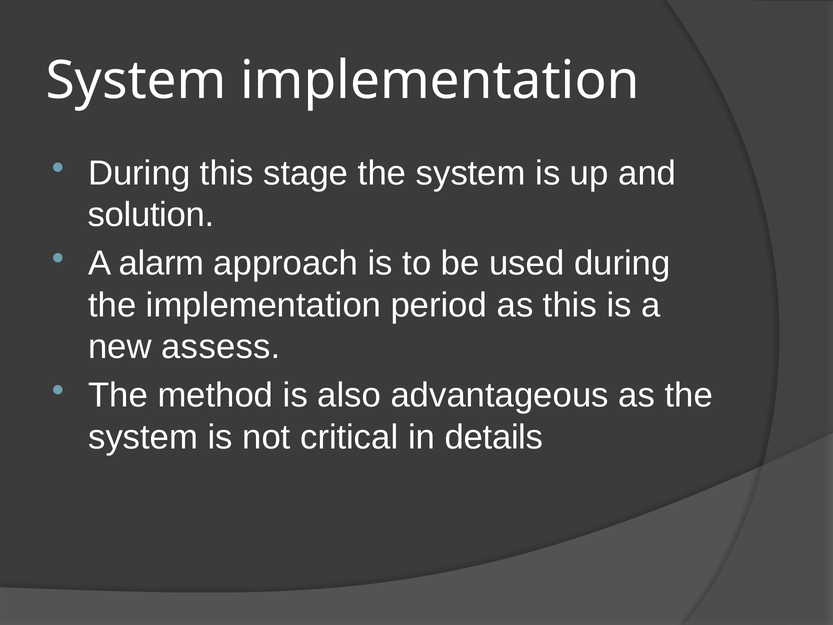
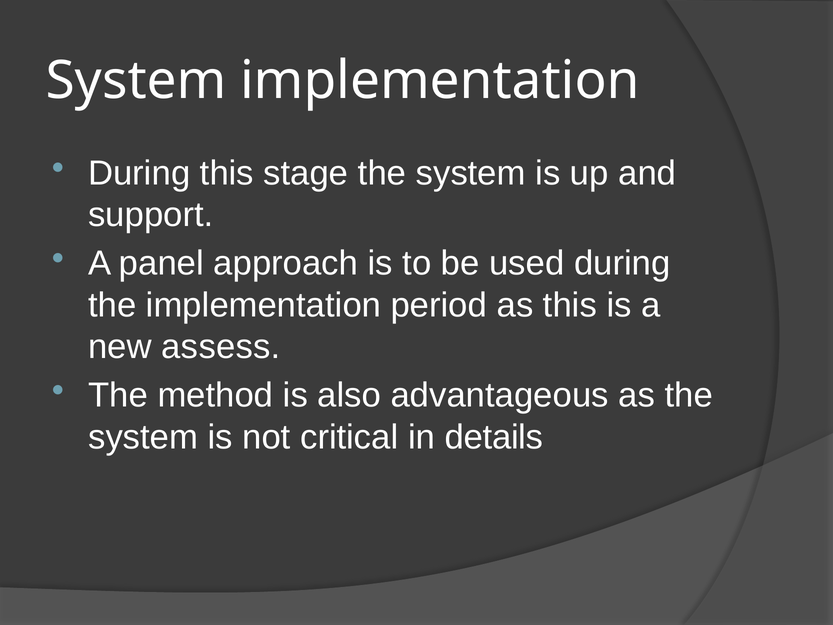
solution: solution -> support
alarm: alarm -> panel
